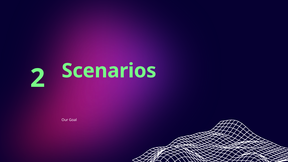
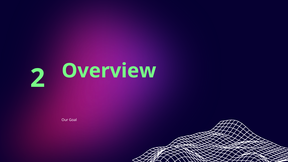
Scenarios: Scenarios -> Overview
